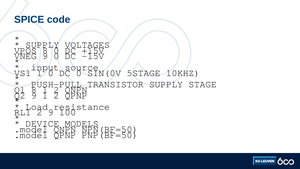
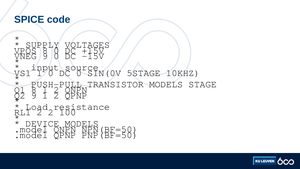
TRANSISTOR SUPPLY: SUPPLY -> MODELS
9 at (51, 112): 9 -> 2
